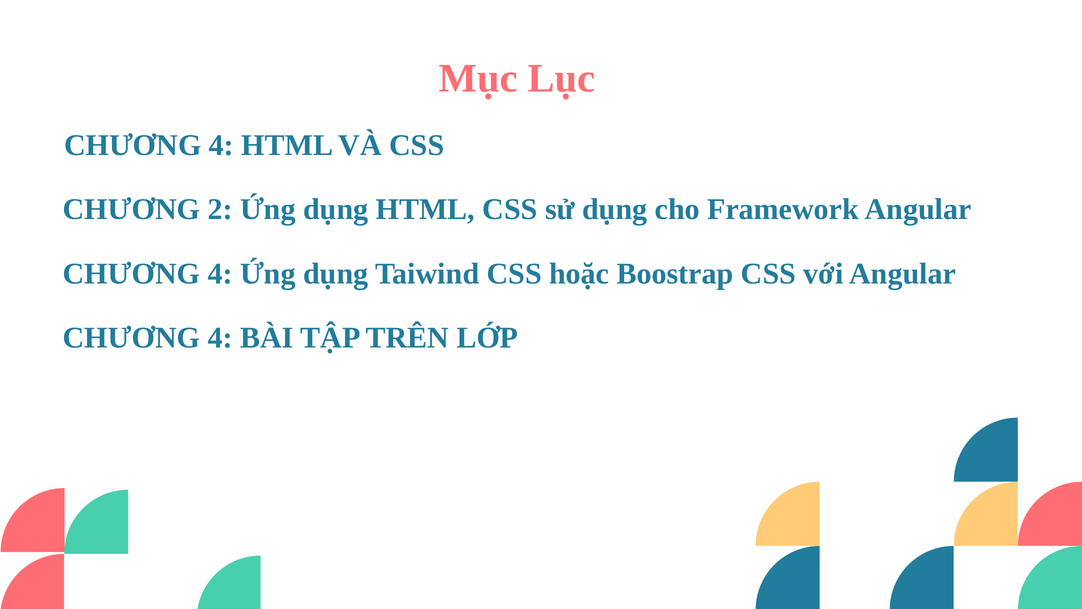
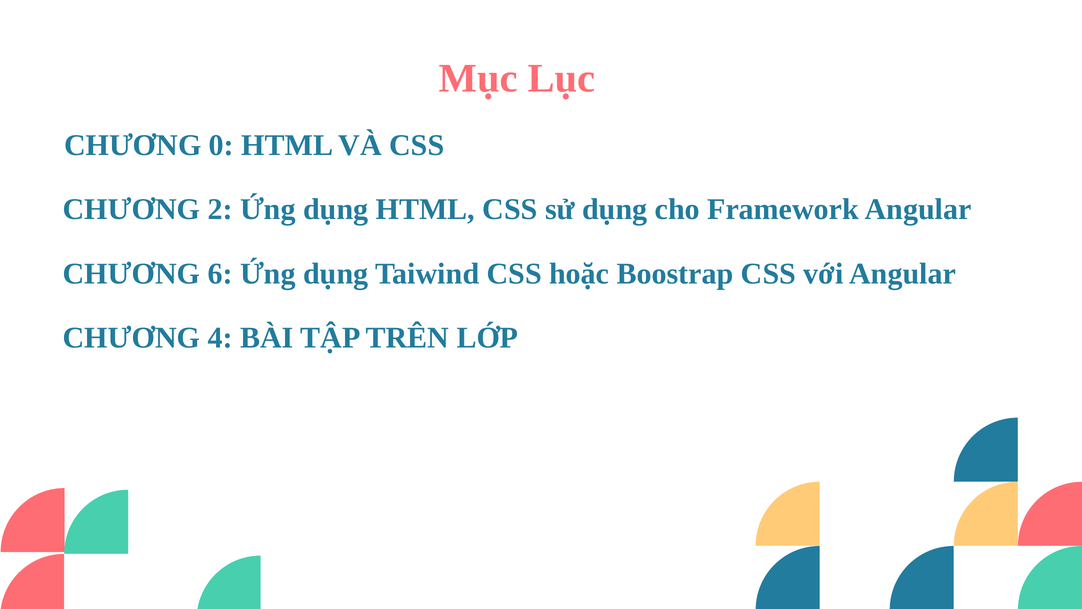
4 at (221, 145): 4 -> 0
4 at (220, 274): 4 -> 6
